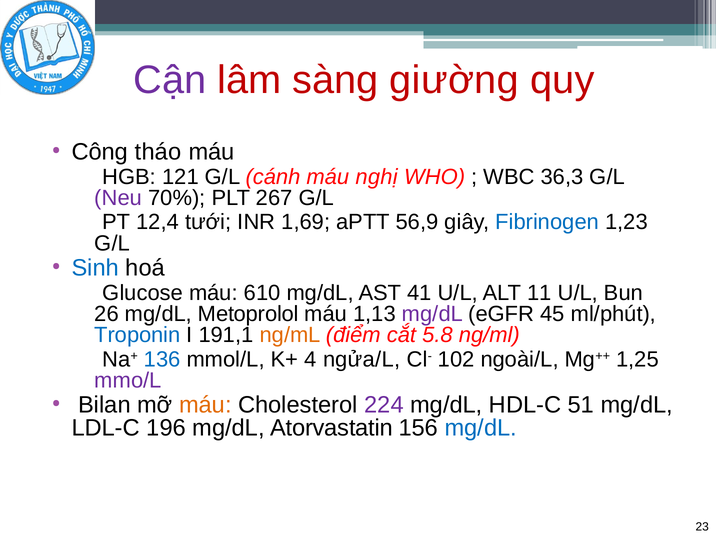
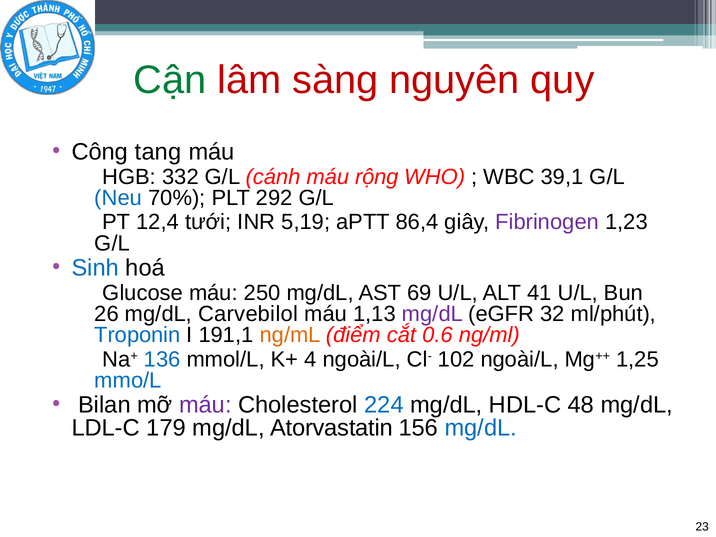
Cận colour: purple -> green
giường: giường -> nguyên
tháo: tháo -> tang
121: 121 -> 332
nghị: nghị -> rộng
36,3: 36,3 -> 39,1
Neu colour: purple -> blue
267: 267 -> 292
1,69: 1,69 -> 5,19
56,9: 56,9 -> 86,4
Fibrinogen colour: blue -> purple
610: 610 -> 250
41: 41 -> 69
11: 11 -> 41
Metoprolol: Metoprolol -> Carvebilol
45: 45 -> 32
5.8: 5.8 -> 0.6
4 ngửa/L: ngửa/L -> ngoài/L
mmo/L colour: purple -> blue
máu at (205, 405) colour: orange -> purple
224 colour: purple -> blue
51: 51 -> 48
196: 196 -> 179
